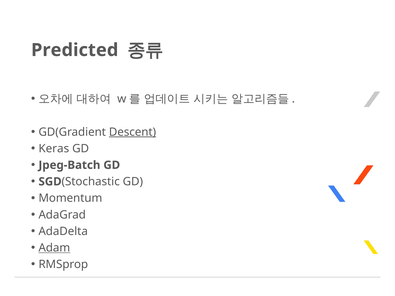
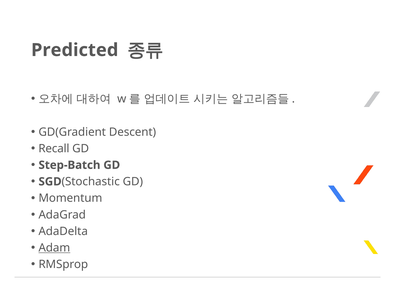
Descent underline: present -> none
Keras: Keras -> Recall
Jpeg-Batch: Jpeg-Batch -> Step-Batch
